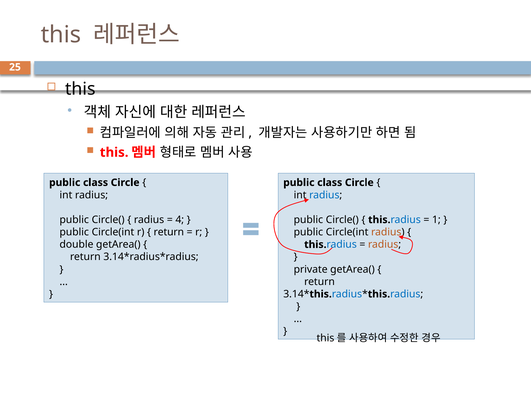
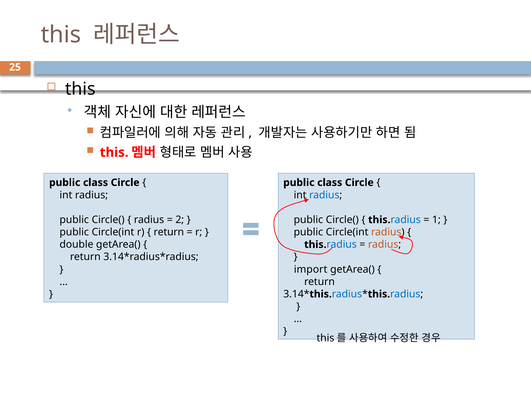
4: 4 -> 2
private: private -> import
